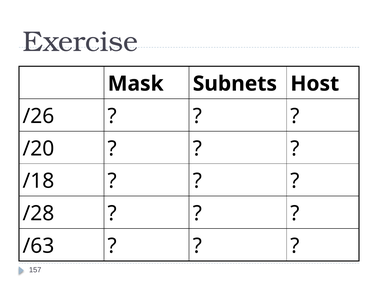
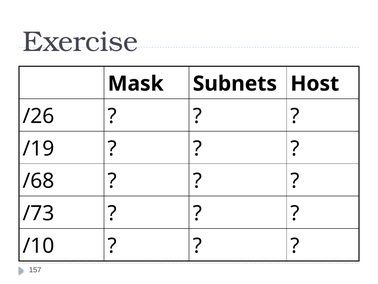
/20: /20 -> /19
/18: /18 -> /68
/28: /28 -> /73
/63: /63 -> /10
